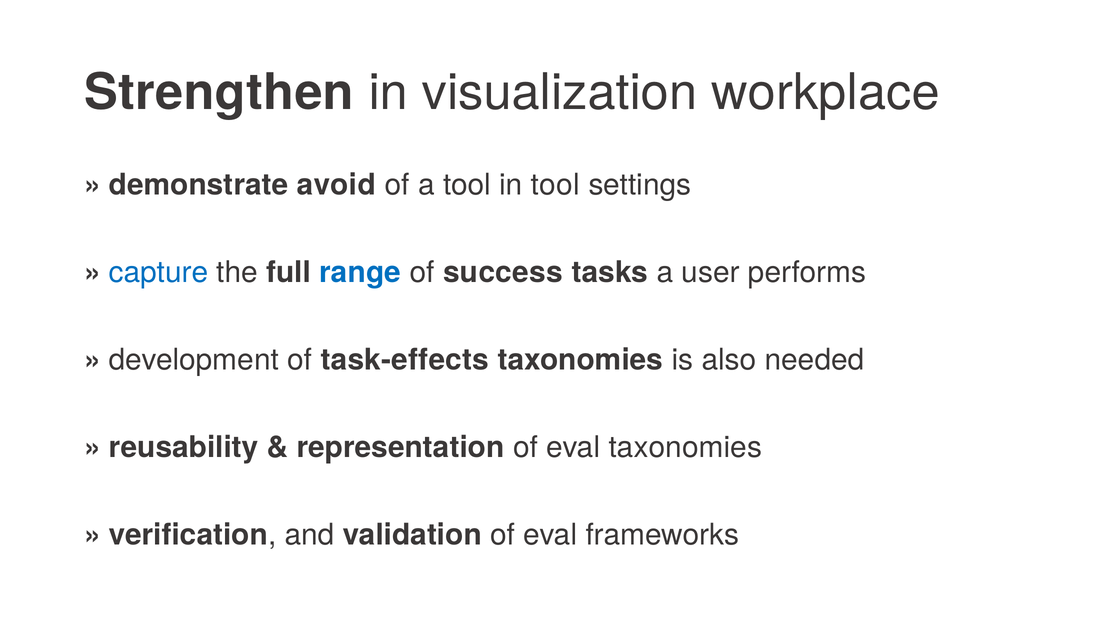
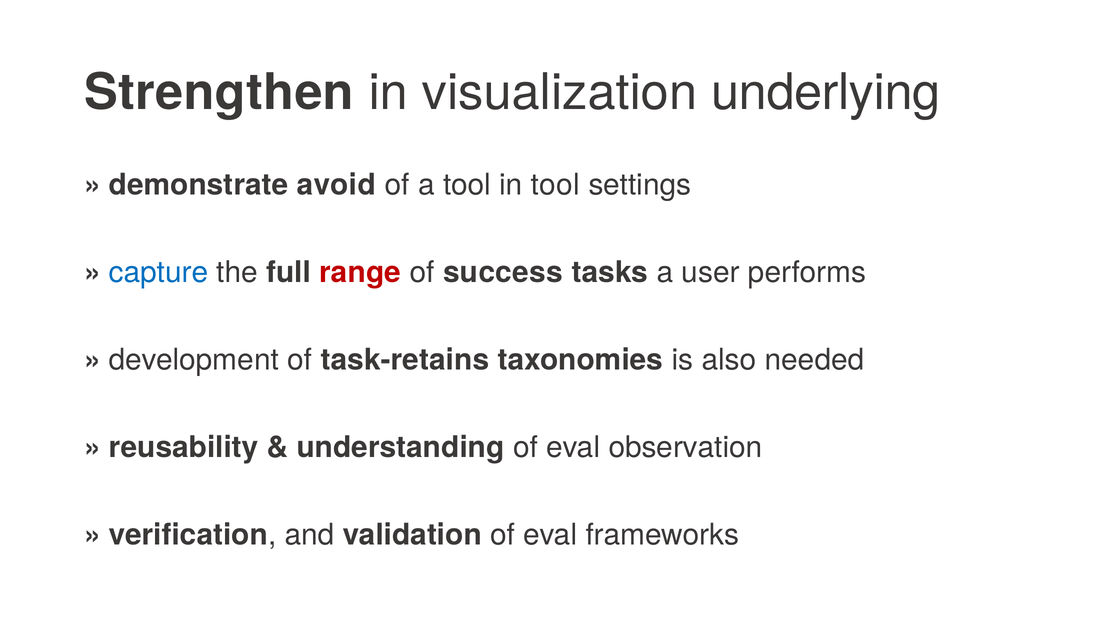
workplace: workplace -> underlying
range colour: blue -> red
task-effects: task-effects -> task-retains
representation: representation -> understanding
eval taxonomies: taxonomies -> observation
